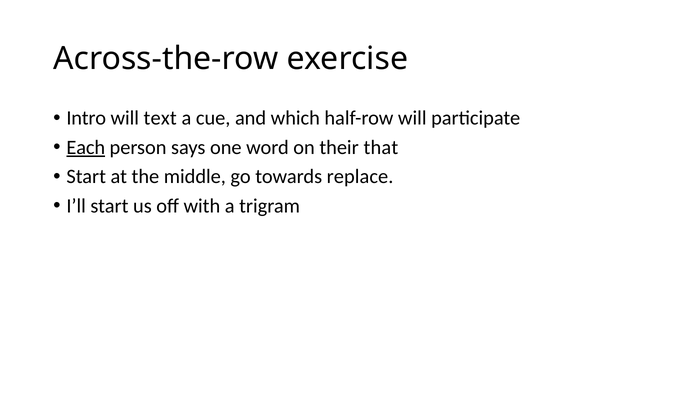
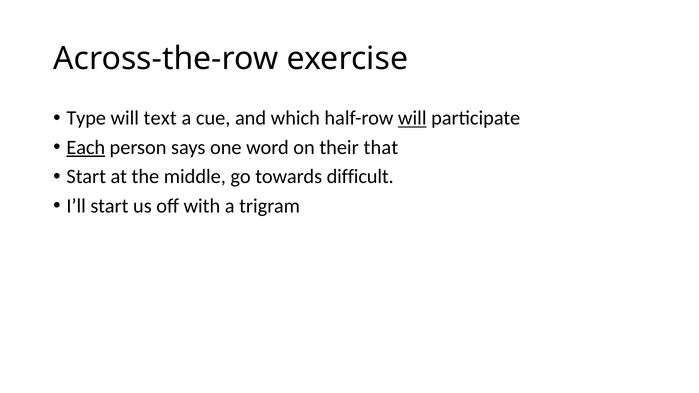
Intro: Intro -> Type
will at (412, 118) underline: none -> present
replace: replace -> difficult
